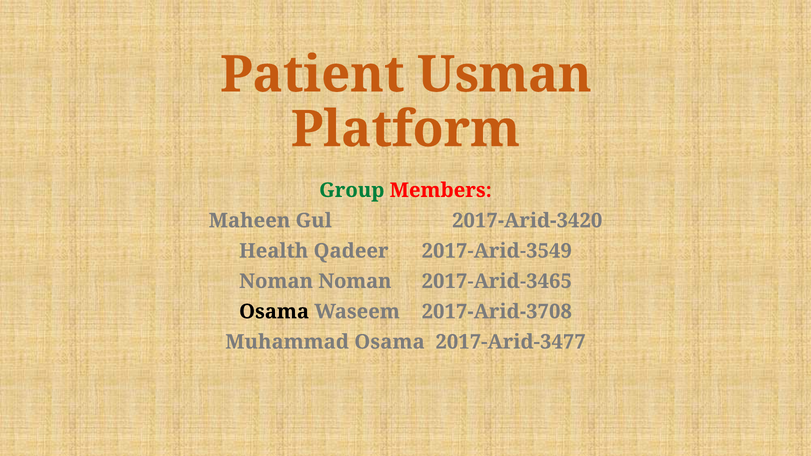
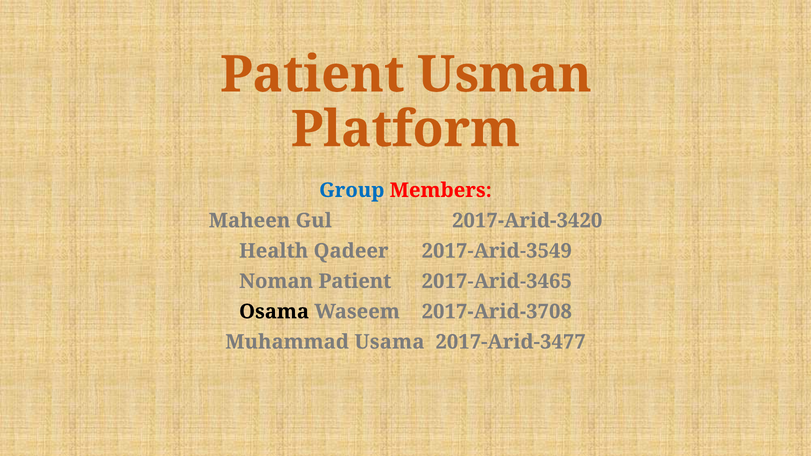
Group colour: green -> blue
Noman Noman: Noman -> Patient
Muhammad Osama: Osama -> Usama
